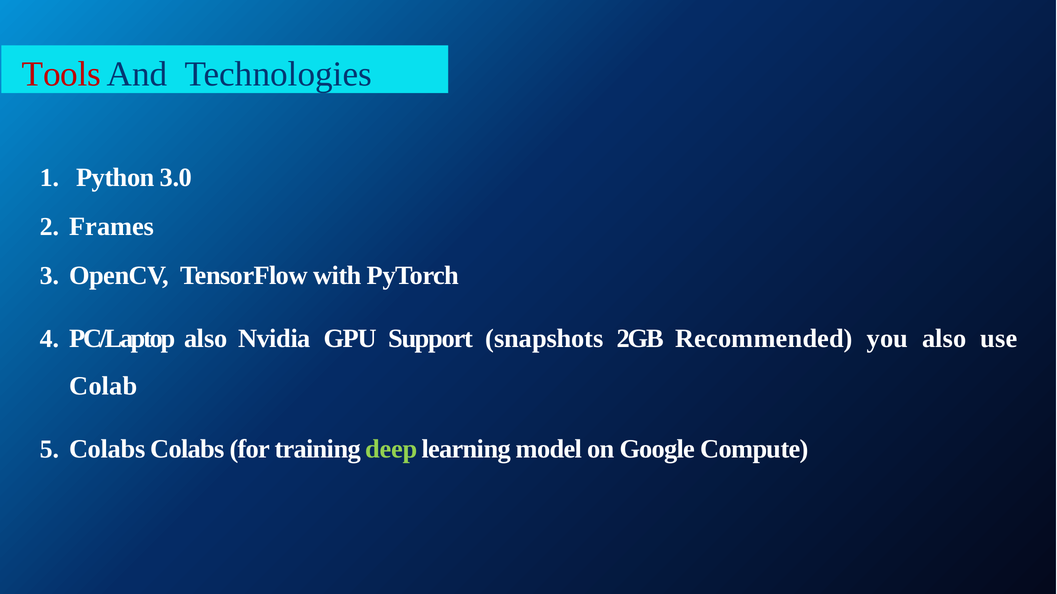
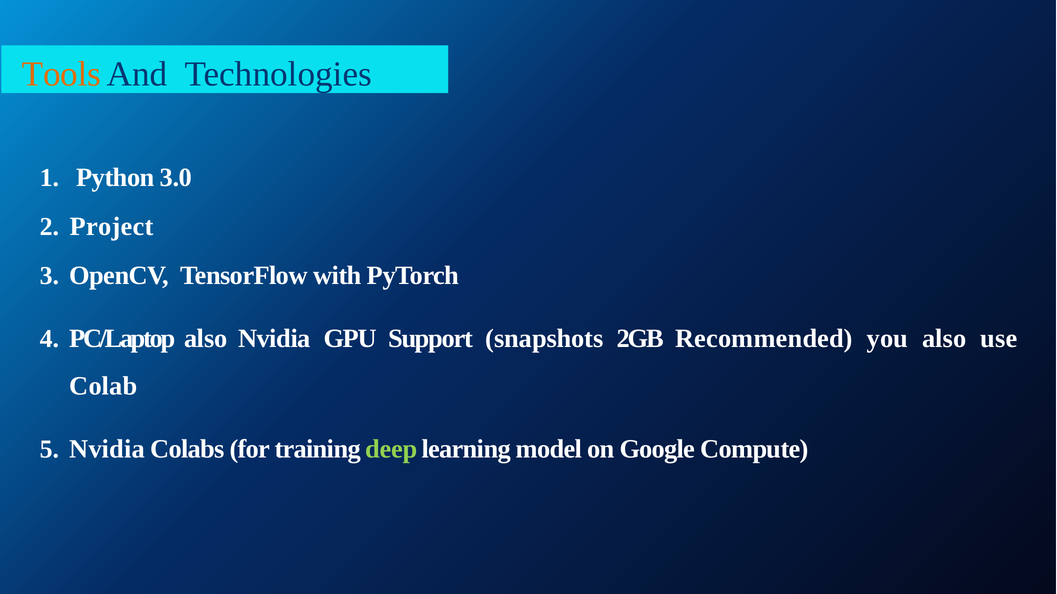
Tools colour: red -> orange
Frames: Frames -> Project
Colabs at (107, 449): Colabs -> Nvidia
